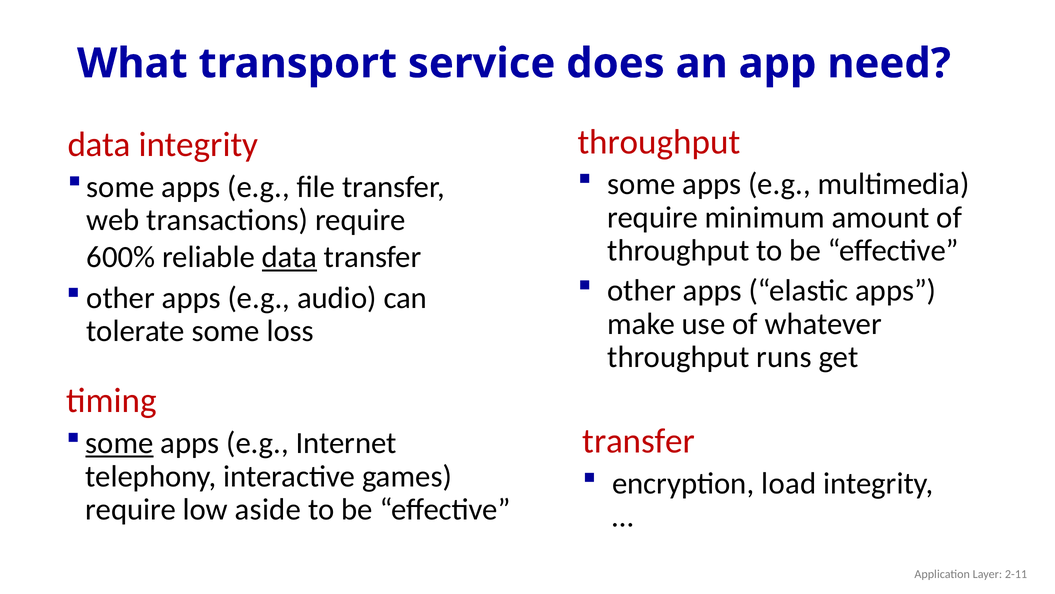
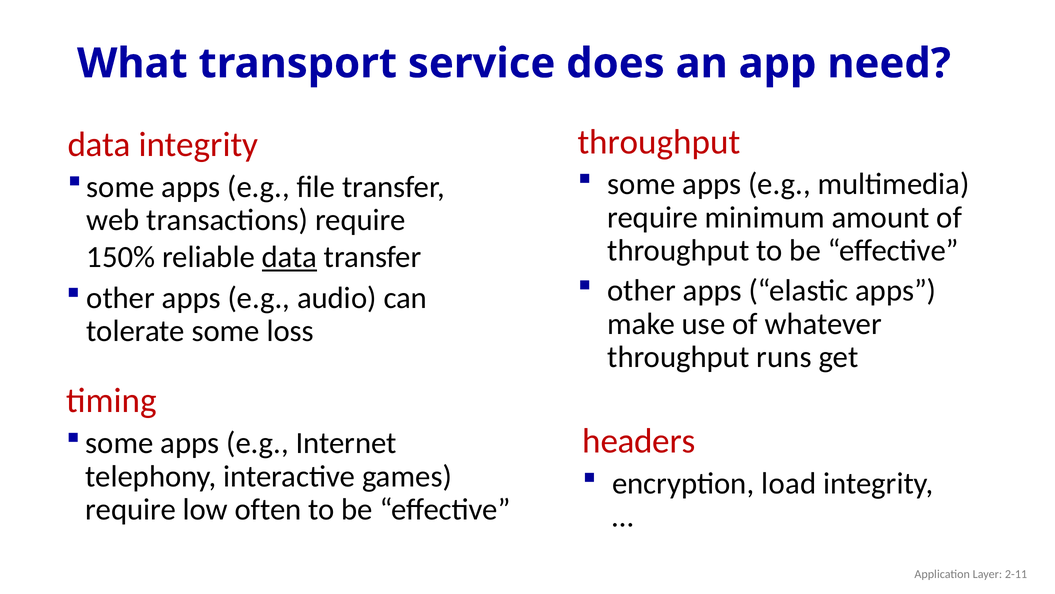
600%: 600% -> 150%
transfer at (639, 441): transfer -> headers
some at (119, 443) underline: present -> none
aside: aside -> often
